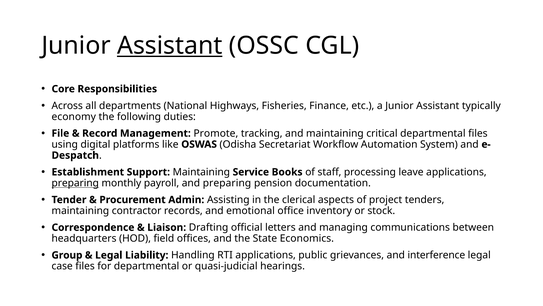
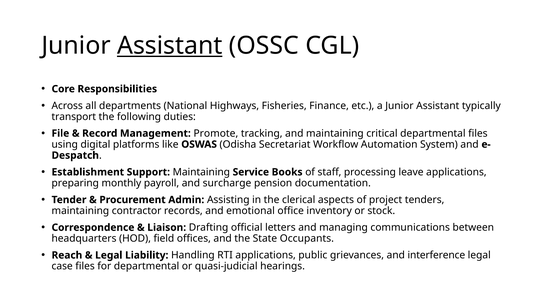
economy: economy -> transport
preparing at (75, 183) underline: present -> none
and preparing: preparing -> surcharge
Economics: Economics -> Occupants
Group: Group -> Reach
